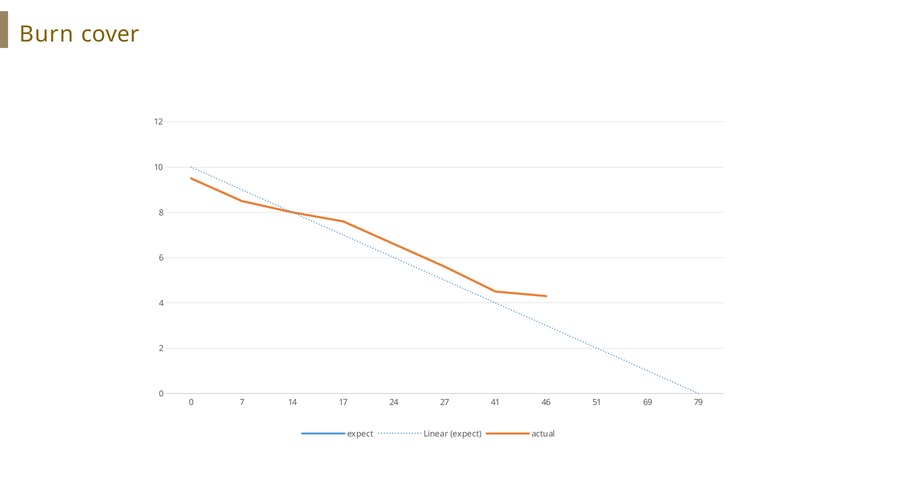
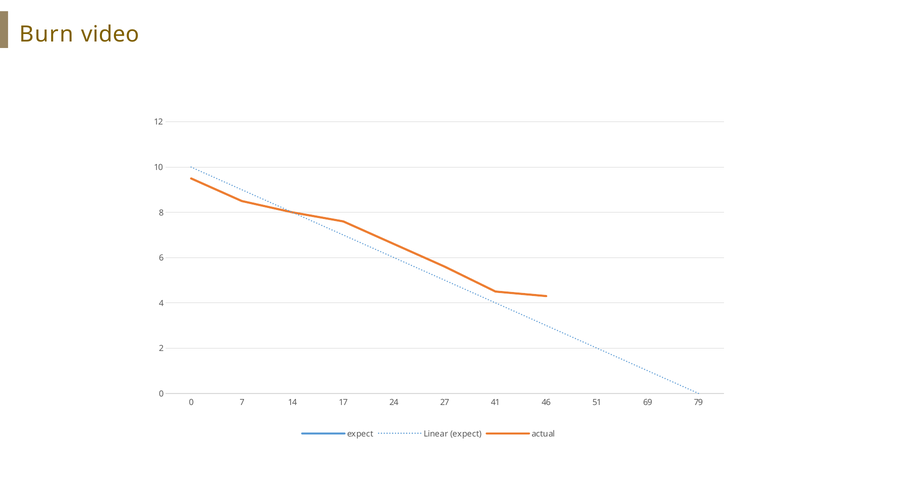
cover: cover -> video
